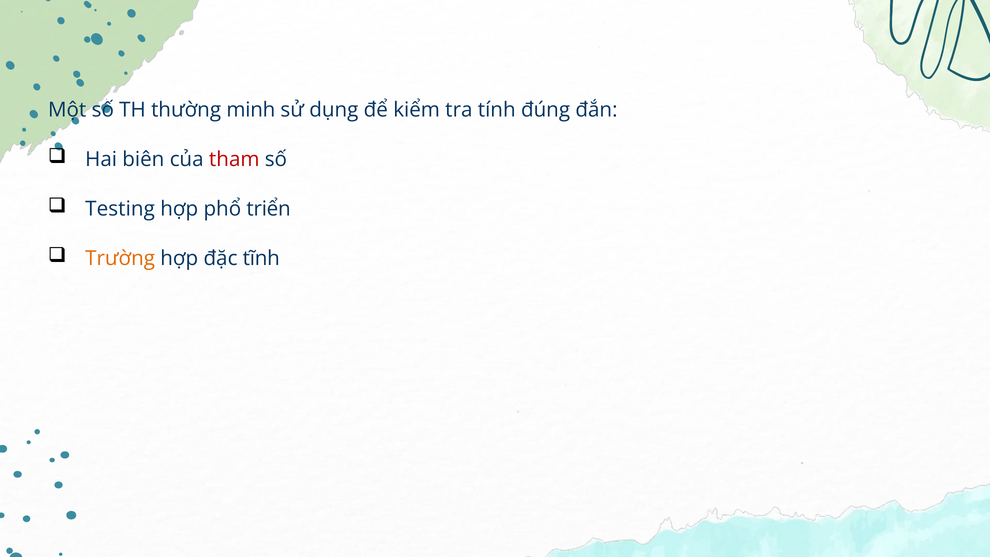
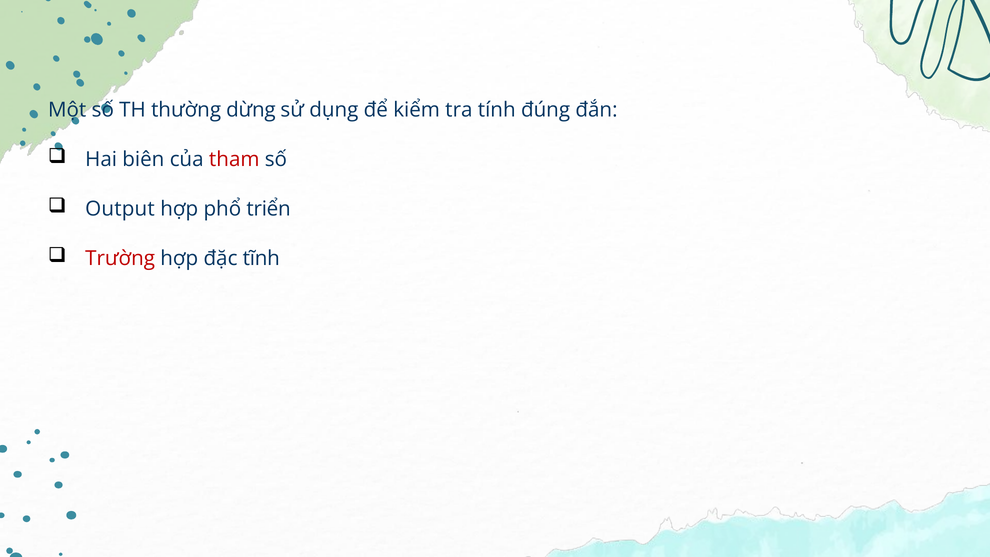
minh: minh -> dừng
Testing: Testing -> Output
Trường colour: orange -> red
